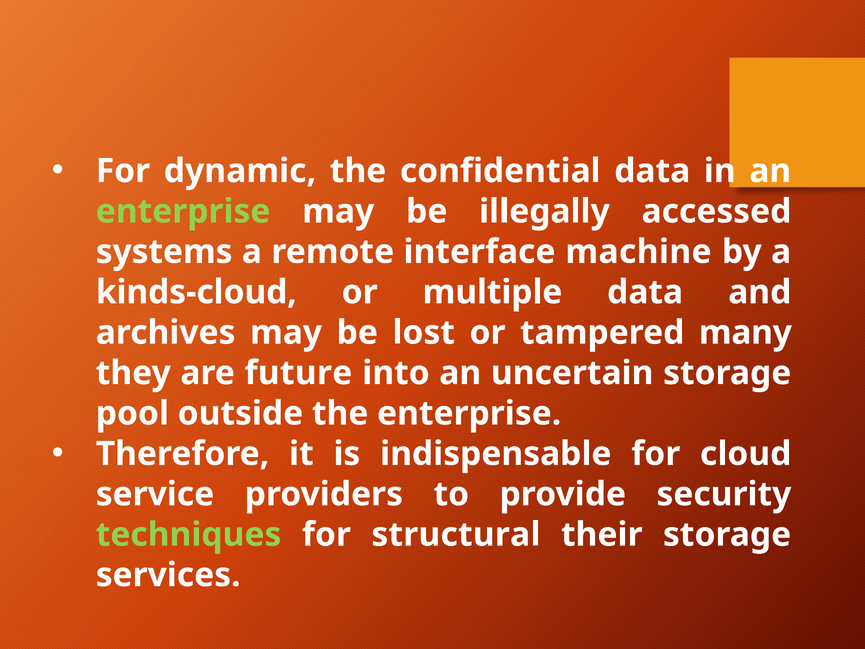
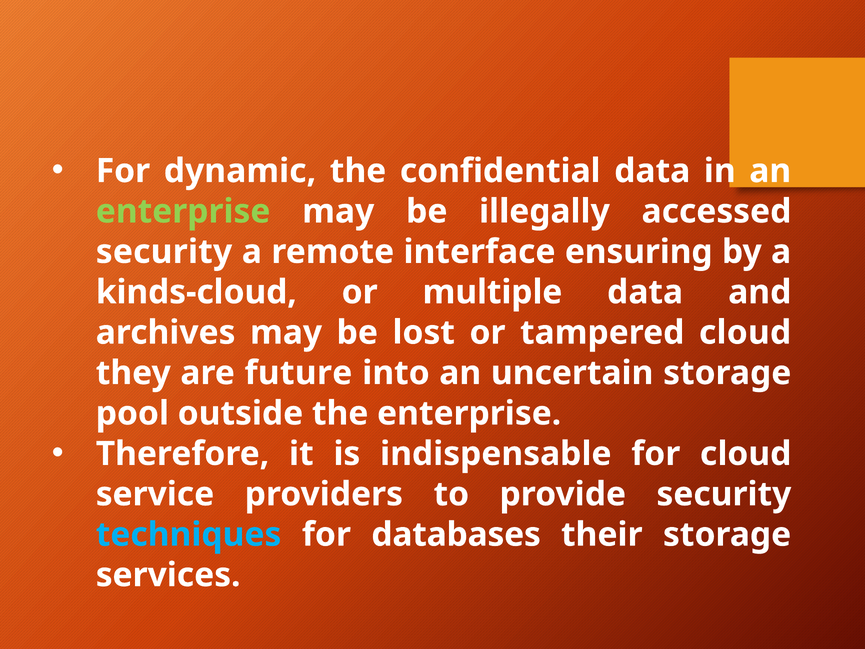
systems at (164, 252): systems -> security
machine: machine -> ensuring
tampered many: many -> cloud
techniques colour: light green -> light blue
structural: structural -> databases
